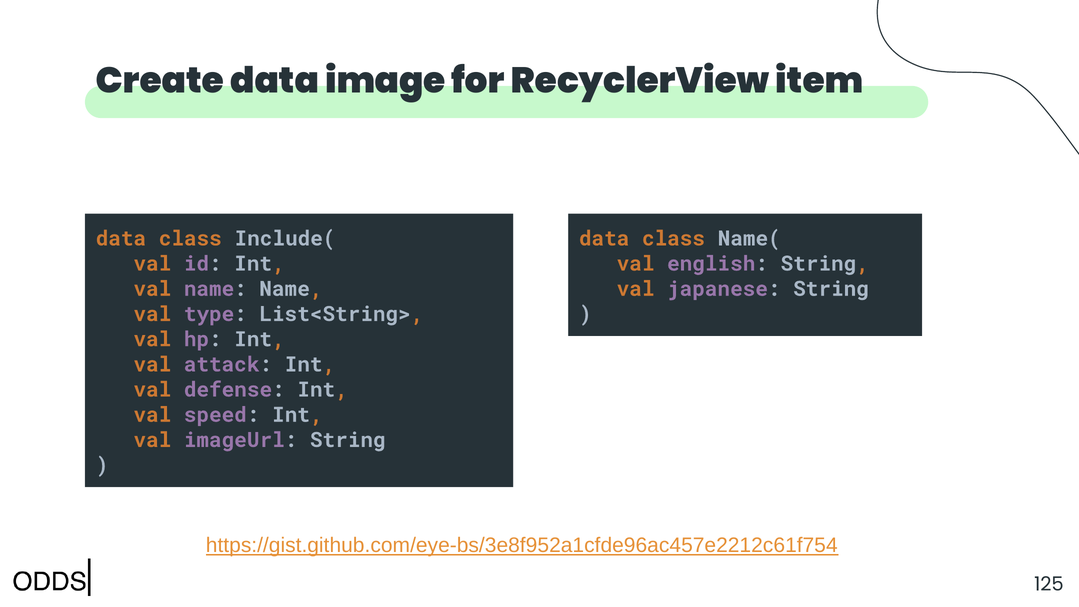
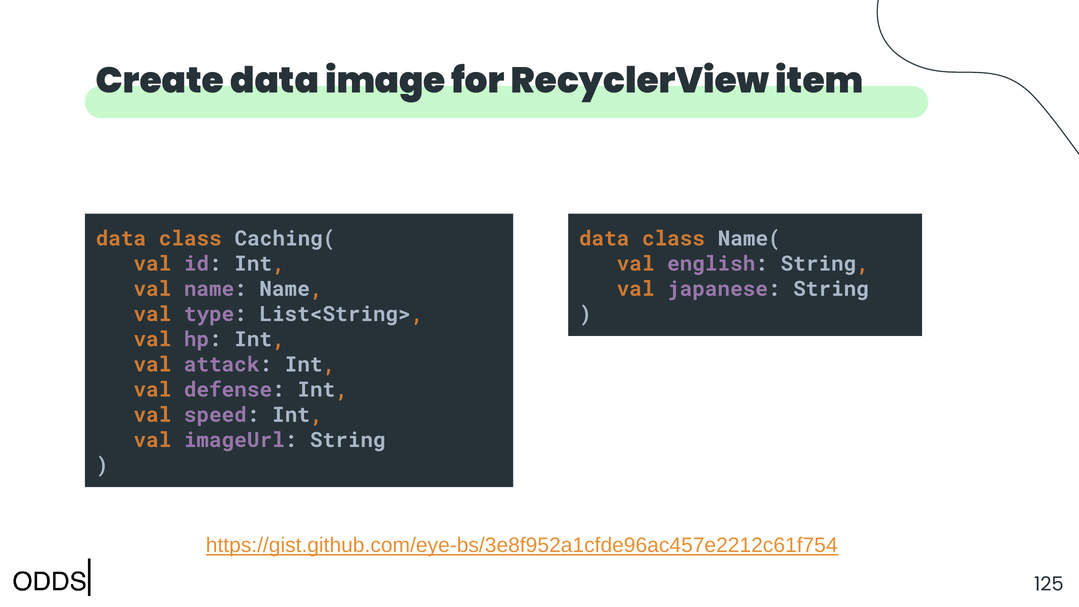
Include(: Include( -> Caching(
